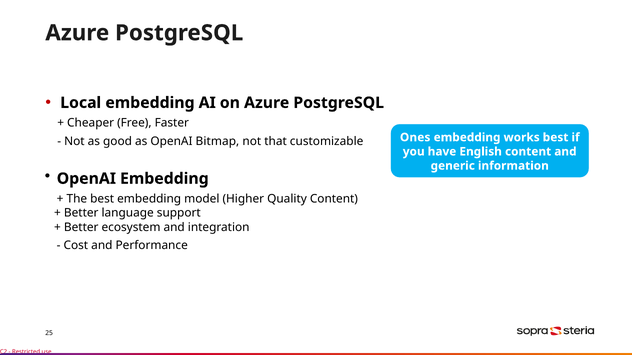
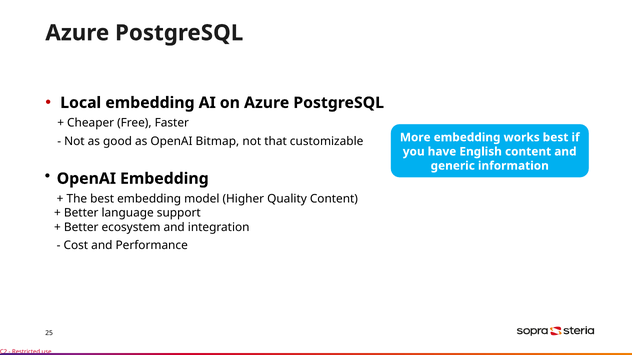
Ones: Ones -> More
